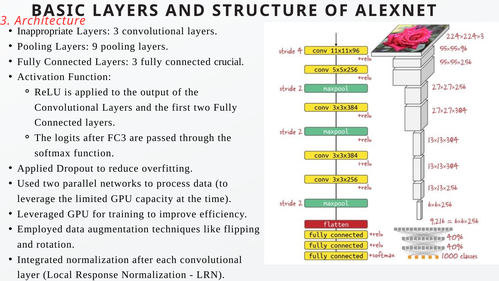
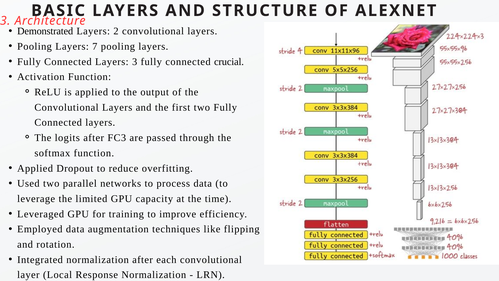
Inappropriate: Inappropriate -> Demonstrated
3 at (116, 31): 3 -> 2
9: 9 -> 7
